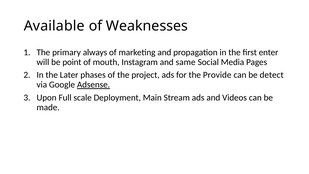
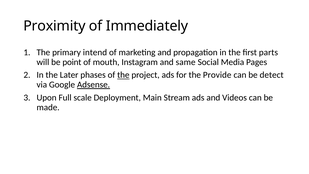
Available: Available -> Proximity
Weaknesses: Weaknesses -> Immediately
always: always -> intend
enter: enter -> parts
the at (123, 75) underline: none -> present
